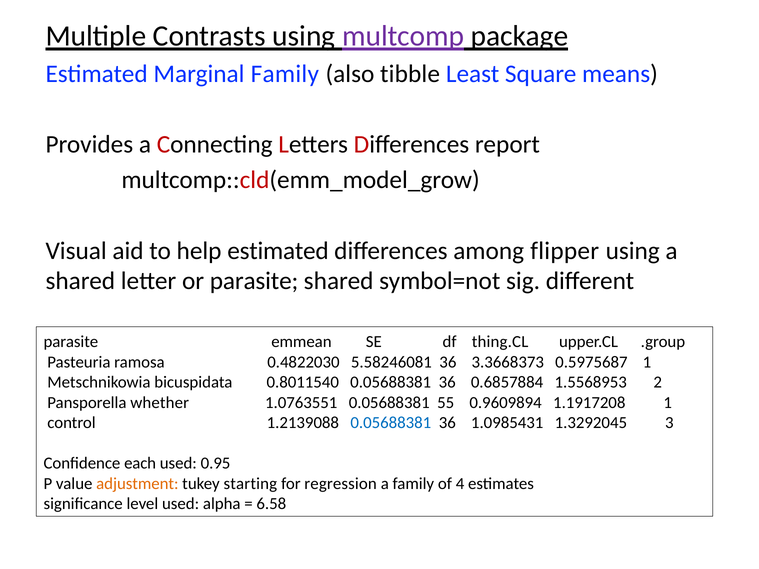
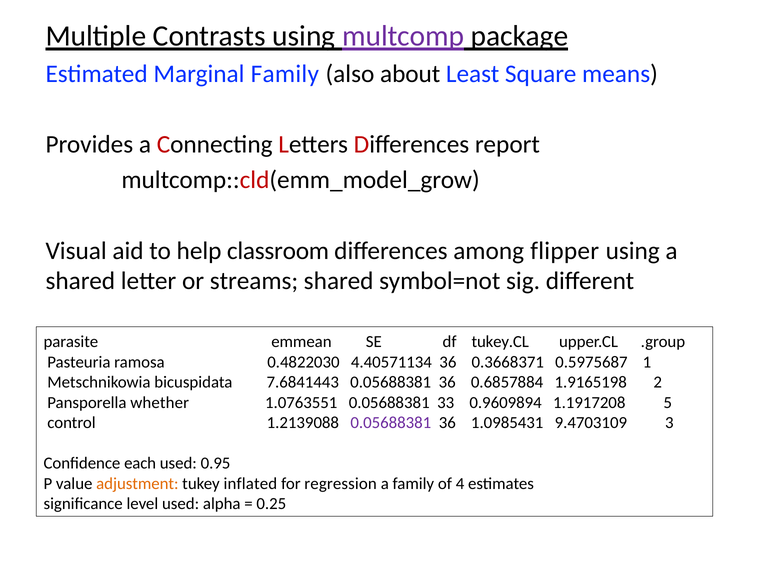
tibble: tibble -> about
help estimated: estimated -> classroom
or parasite: parasite -> streams
thing.CL: thing.CL -> tukey.CL
5.58246081: 5.58246081 -> 4.40571134
3.3668373: 3.3668373 -> 0.3668371
0.8011540: 0.8011540 -> 7.6841443
1.5568953: 1.5568953 -> 1.9165198
55: 55 -> 33
1.1917208 1: 1 -> 5
0.05688381 at (391, 423) colour: blue -> purple
1.3292045: 1.3292045 -> 9.4703109
starting: starting -> inflated
6.58: 6.58 -> 0.25
